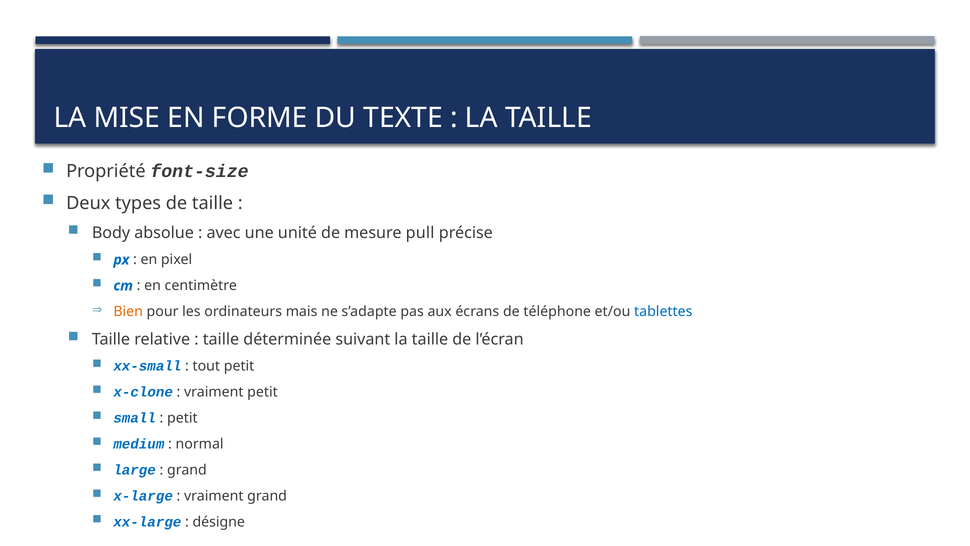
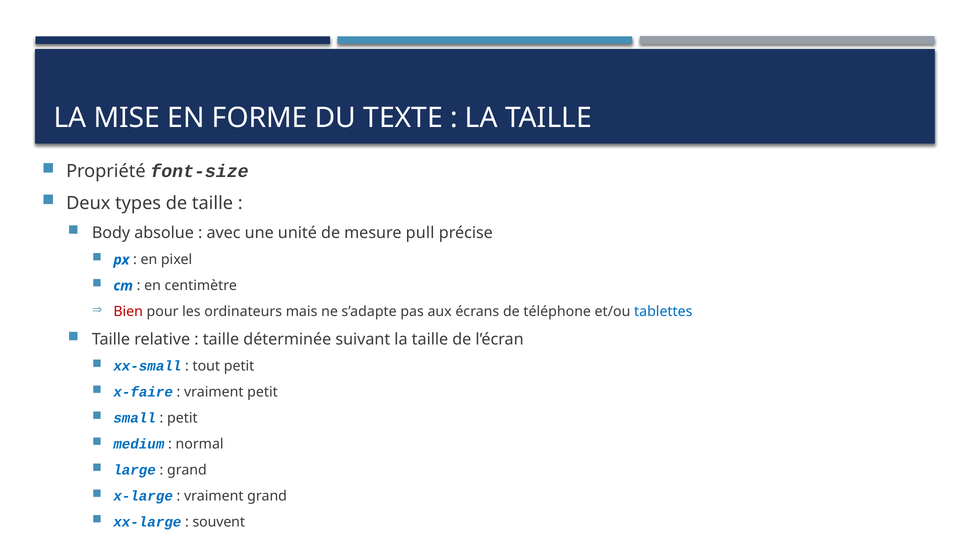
Bien colour: orange -> red
x-clone: x-clone -> x-faire
désigne: désigne -> souvent
